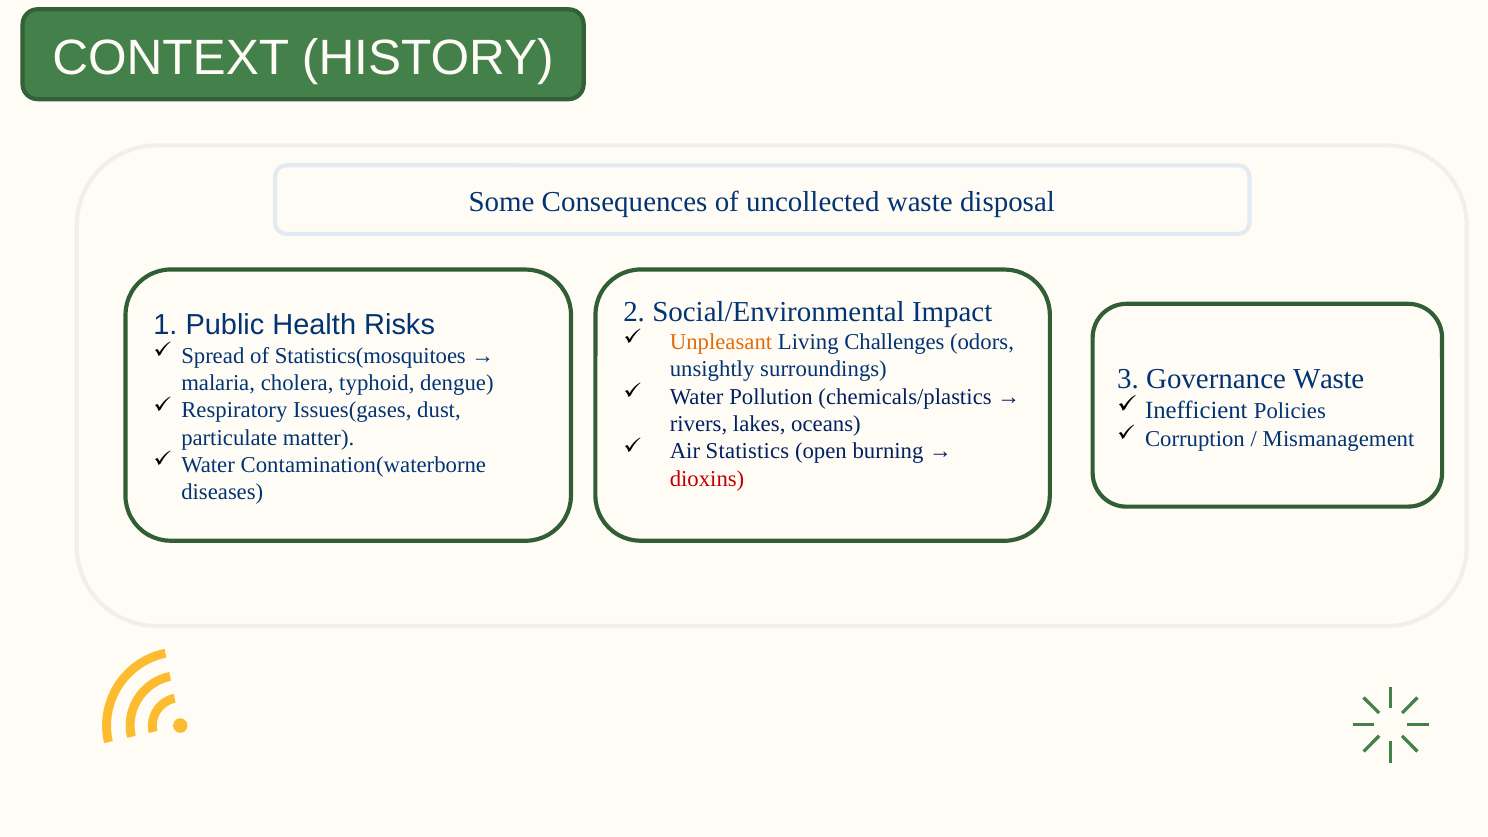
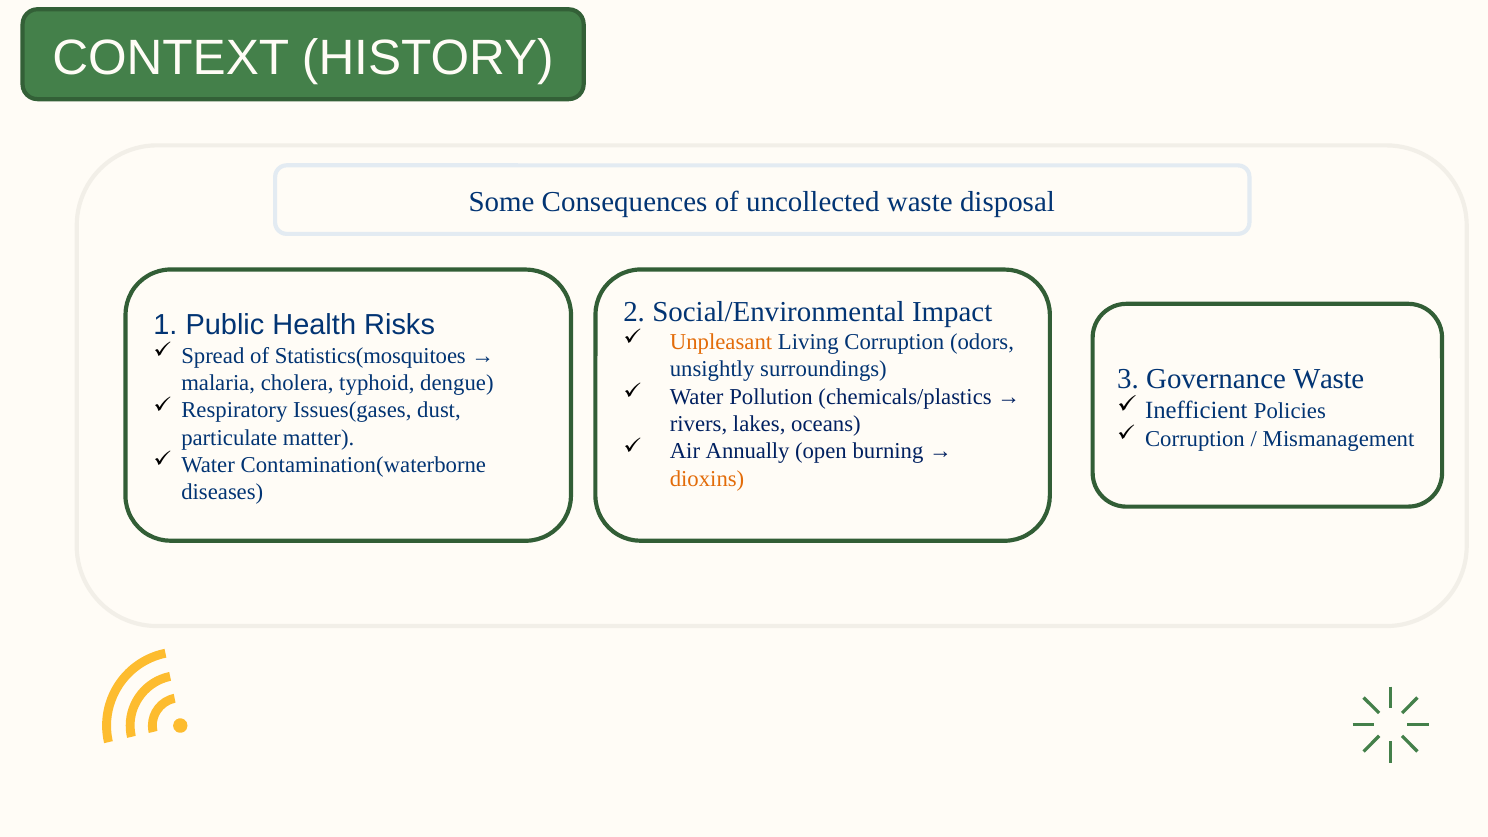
Living Challenges: Challenges -> Corruption
Statistics: Statistics -> Annually
dioxins colour: red -> orange
